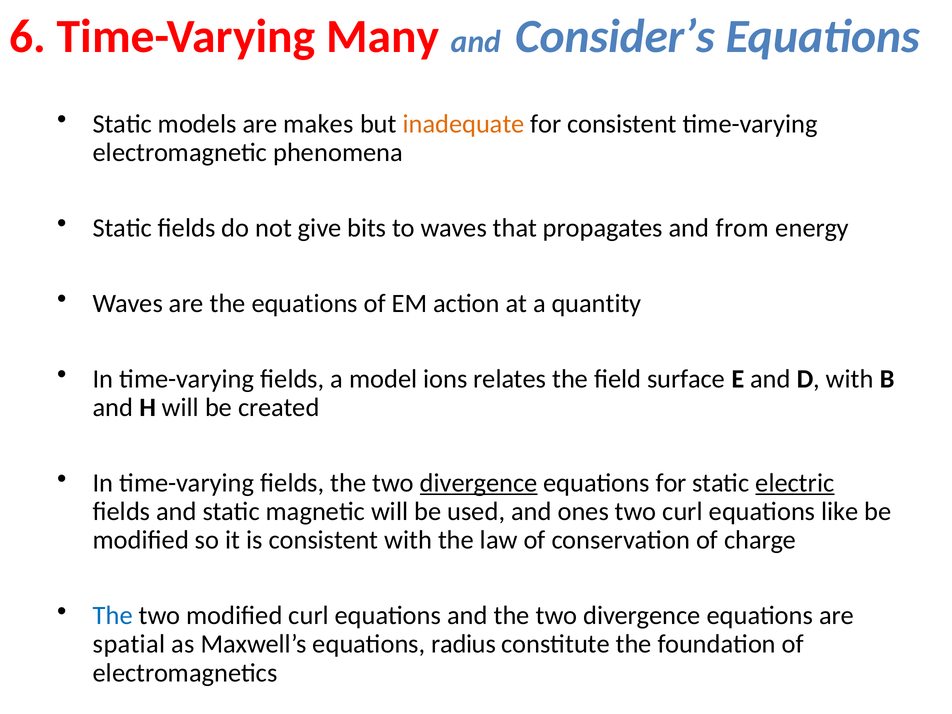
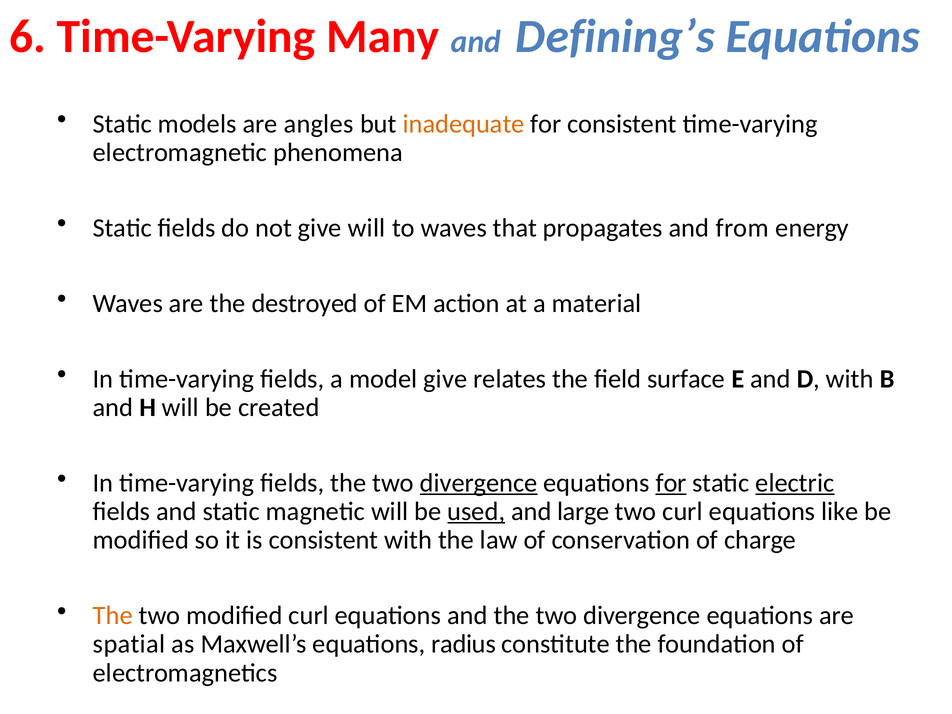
Consider’s: Consider’s -> Defining’s
makes: makes -> angles
give bits: bits -> will
the equations: equations -> destroyed
quantity: quantity -> material
model ions: ions -> give
for at (671, 483) underline: none -> present
used underline: none -> present
ones: ones -> large
The at (113, 616) colour: blue -> orange
